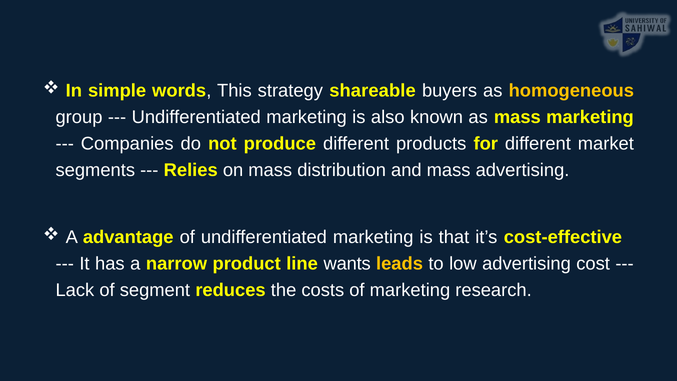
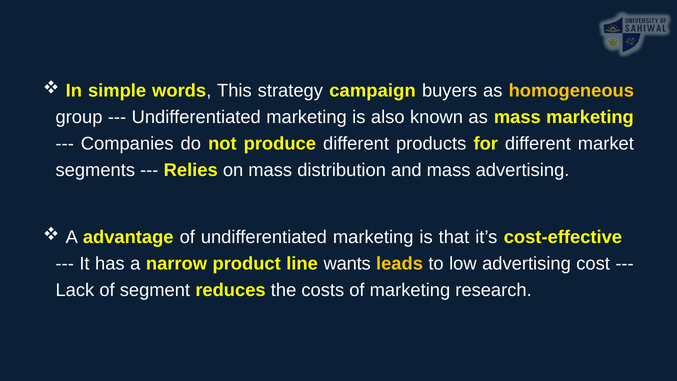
shareable: shareable -> campaign
